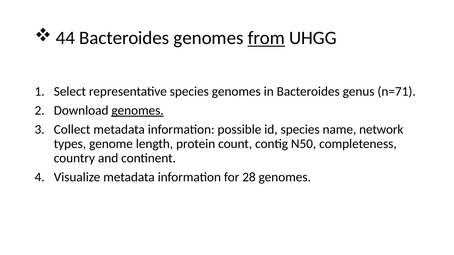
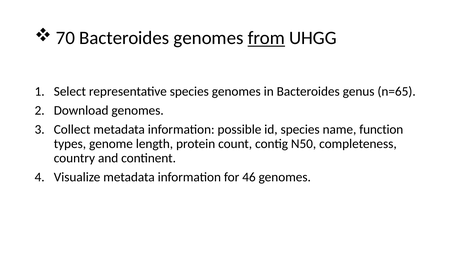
44: 44 -> 70
n=71: n=71 -> n=65
genomes at (138, 111) underline: present -> none
network: network -> function
28: 28 -> 46
